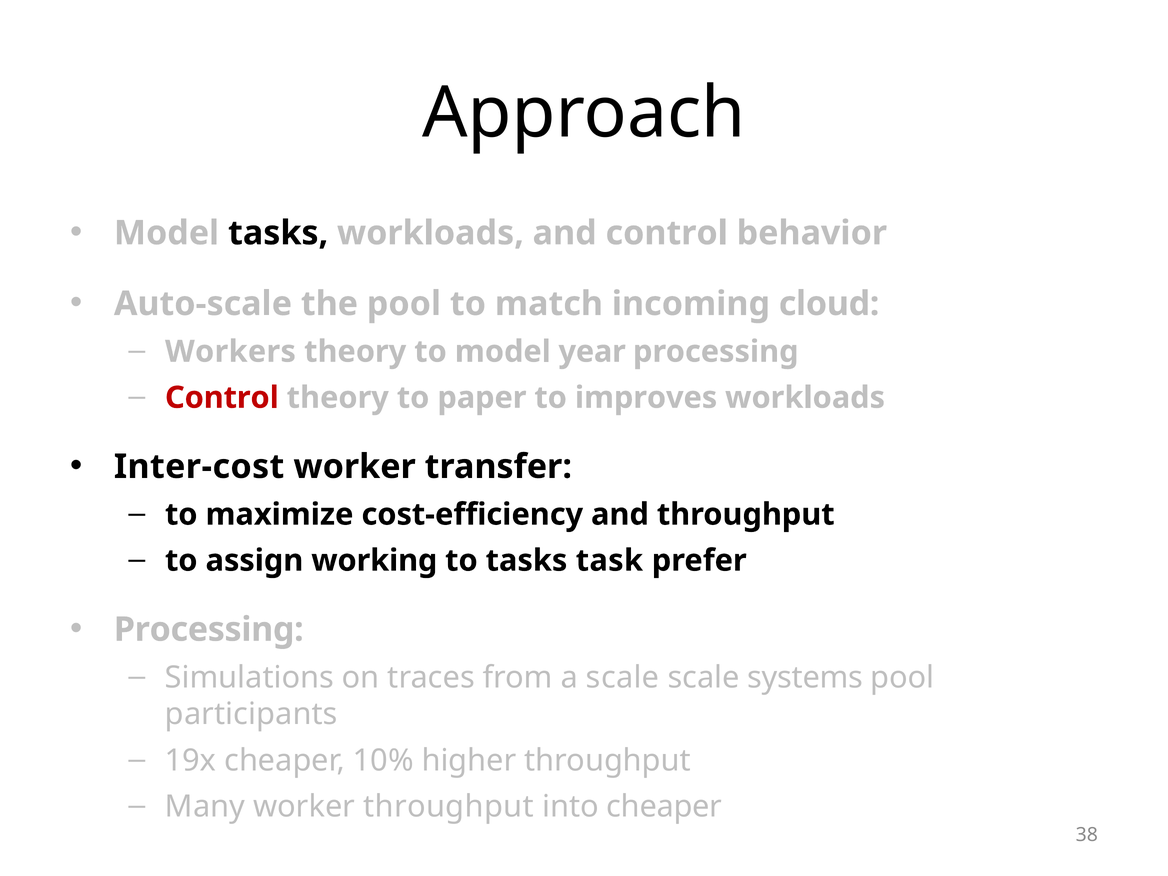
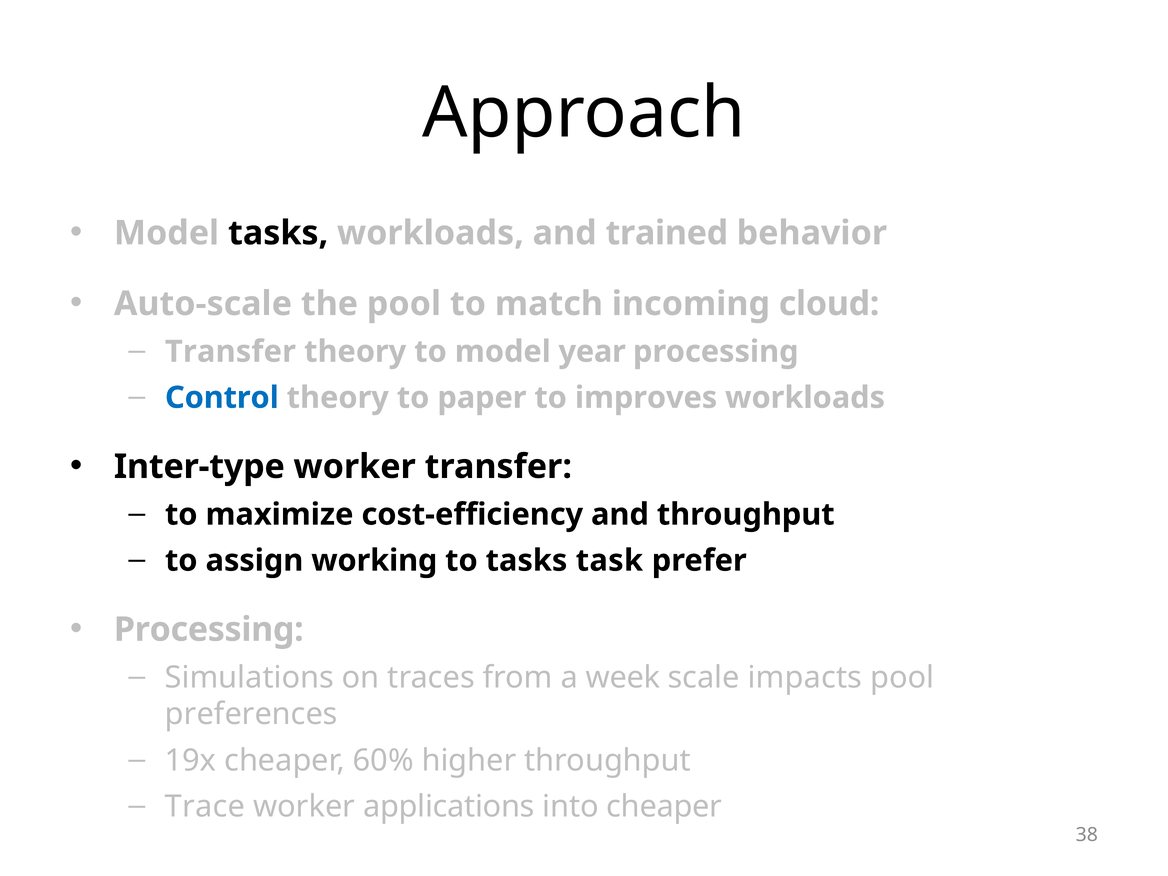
and control: control -> trained
Workers at (230, 352): Workers -> Transfer
Control at (222, 398) colour: red -> blue
Inter-cost: Inter-cost -> Inter-type
a scale: scale -> week
systems: systems -> impacts
participants: participants -> preferences
10%: 10% -> 60%
Many: Many -> Trace
worker throughput: throughput -> applications
